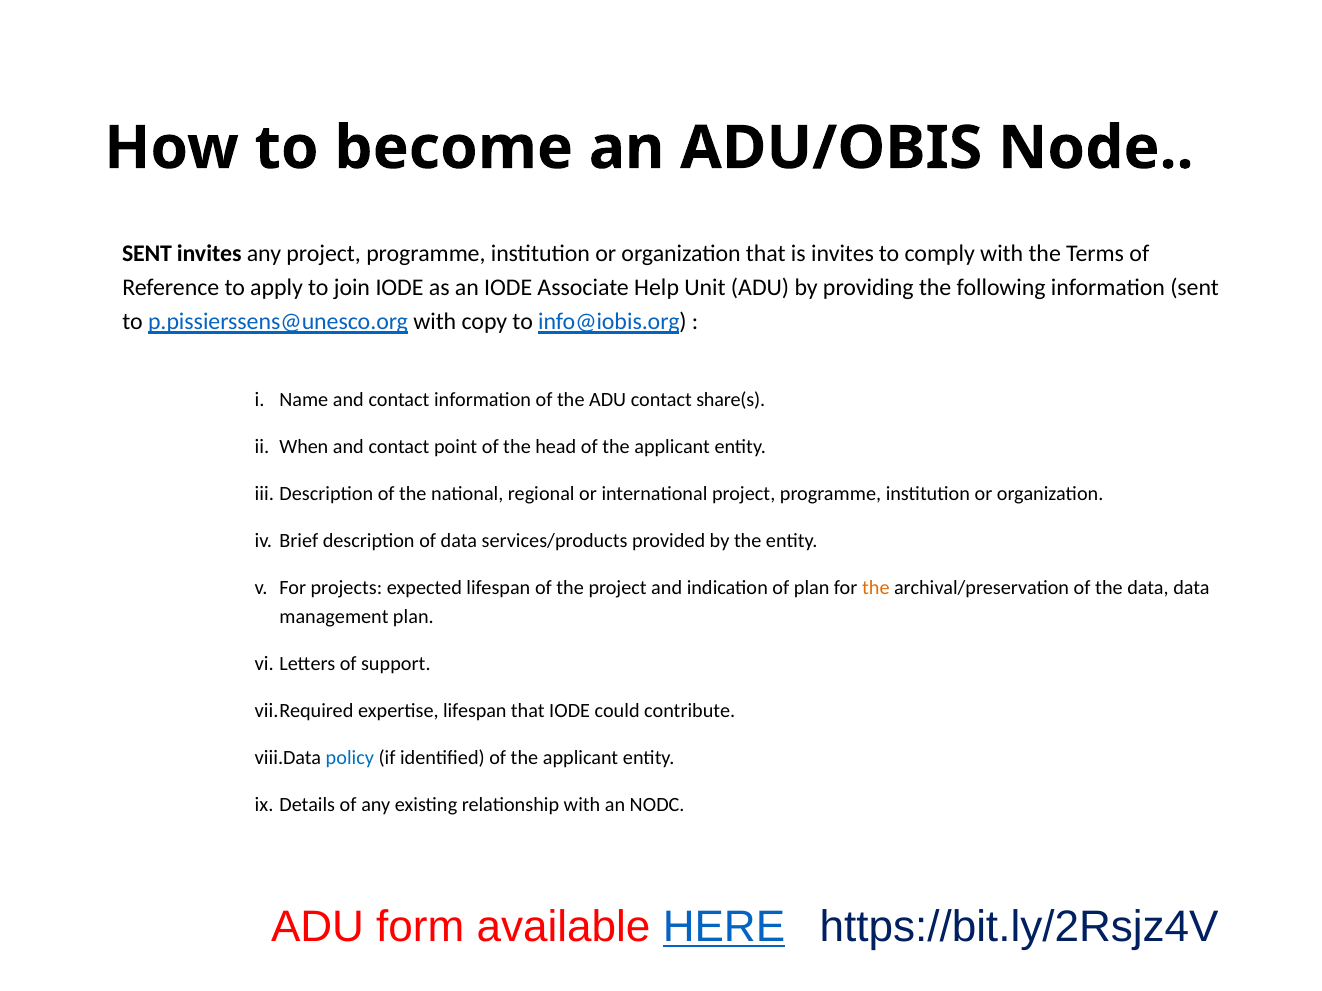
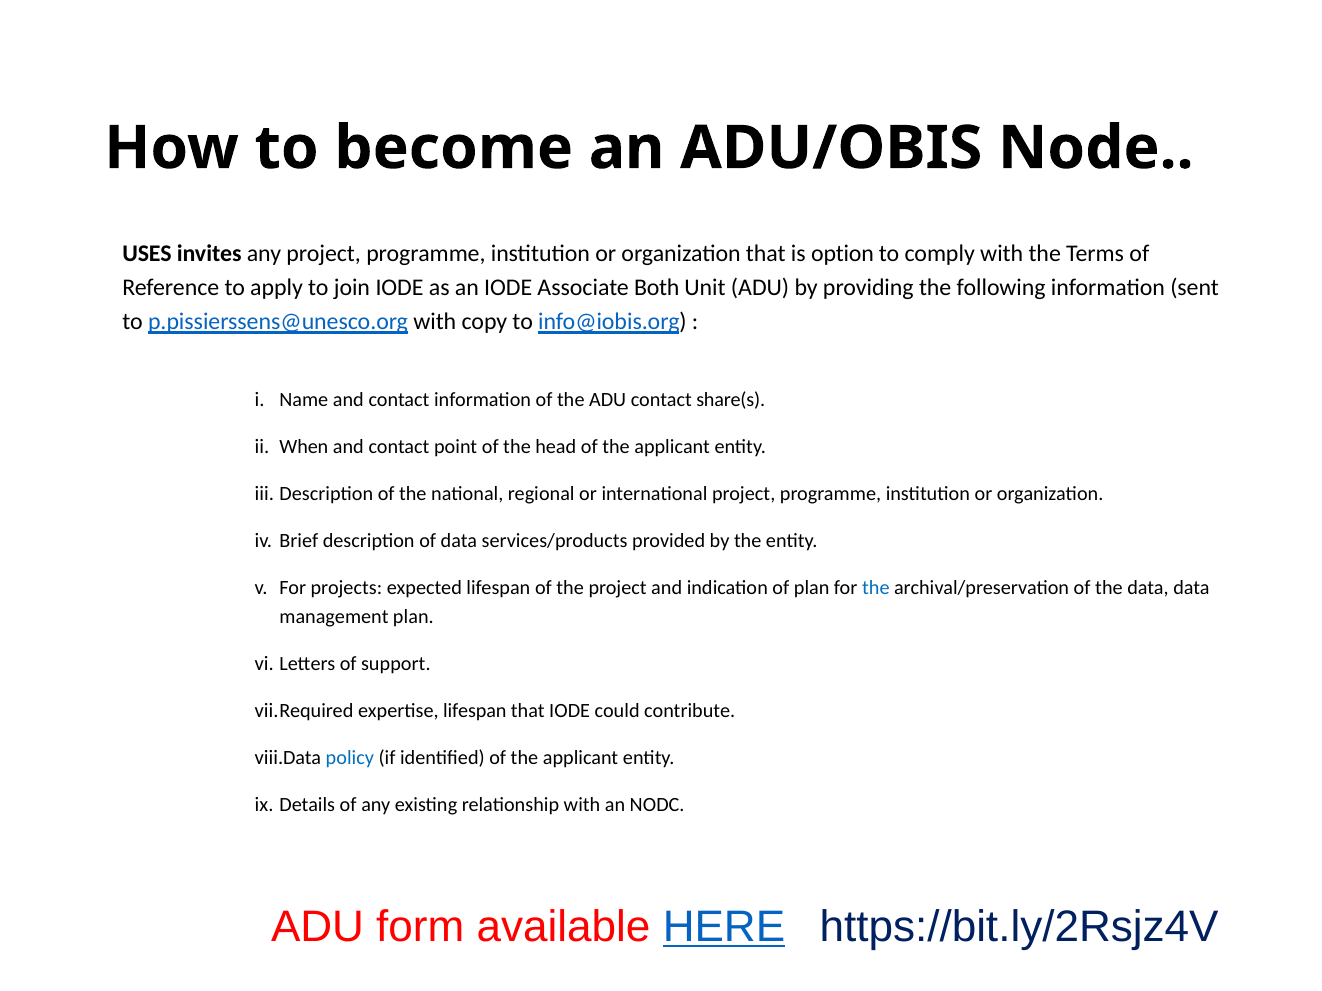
SENT at (147, 253): SENT -> USES
is invites: invites -> option
Help: Help -> Both
the at (876, 588) colour: orange -> blue
